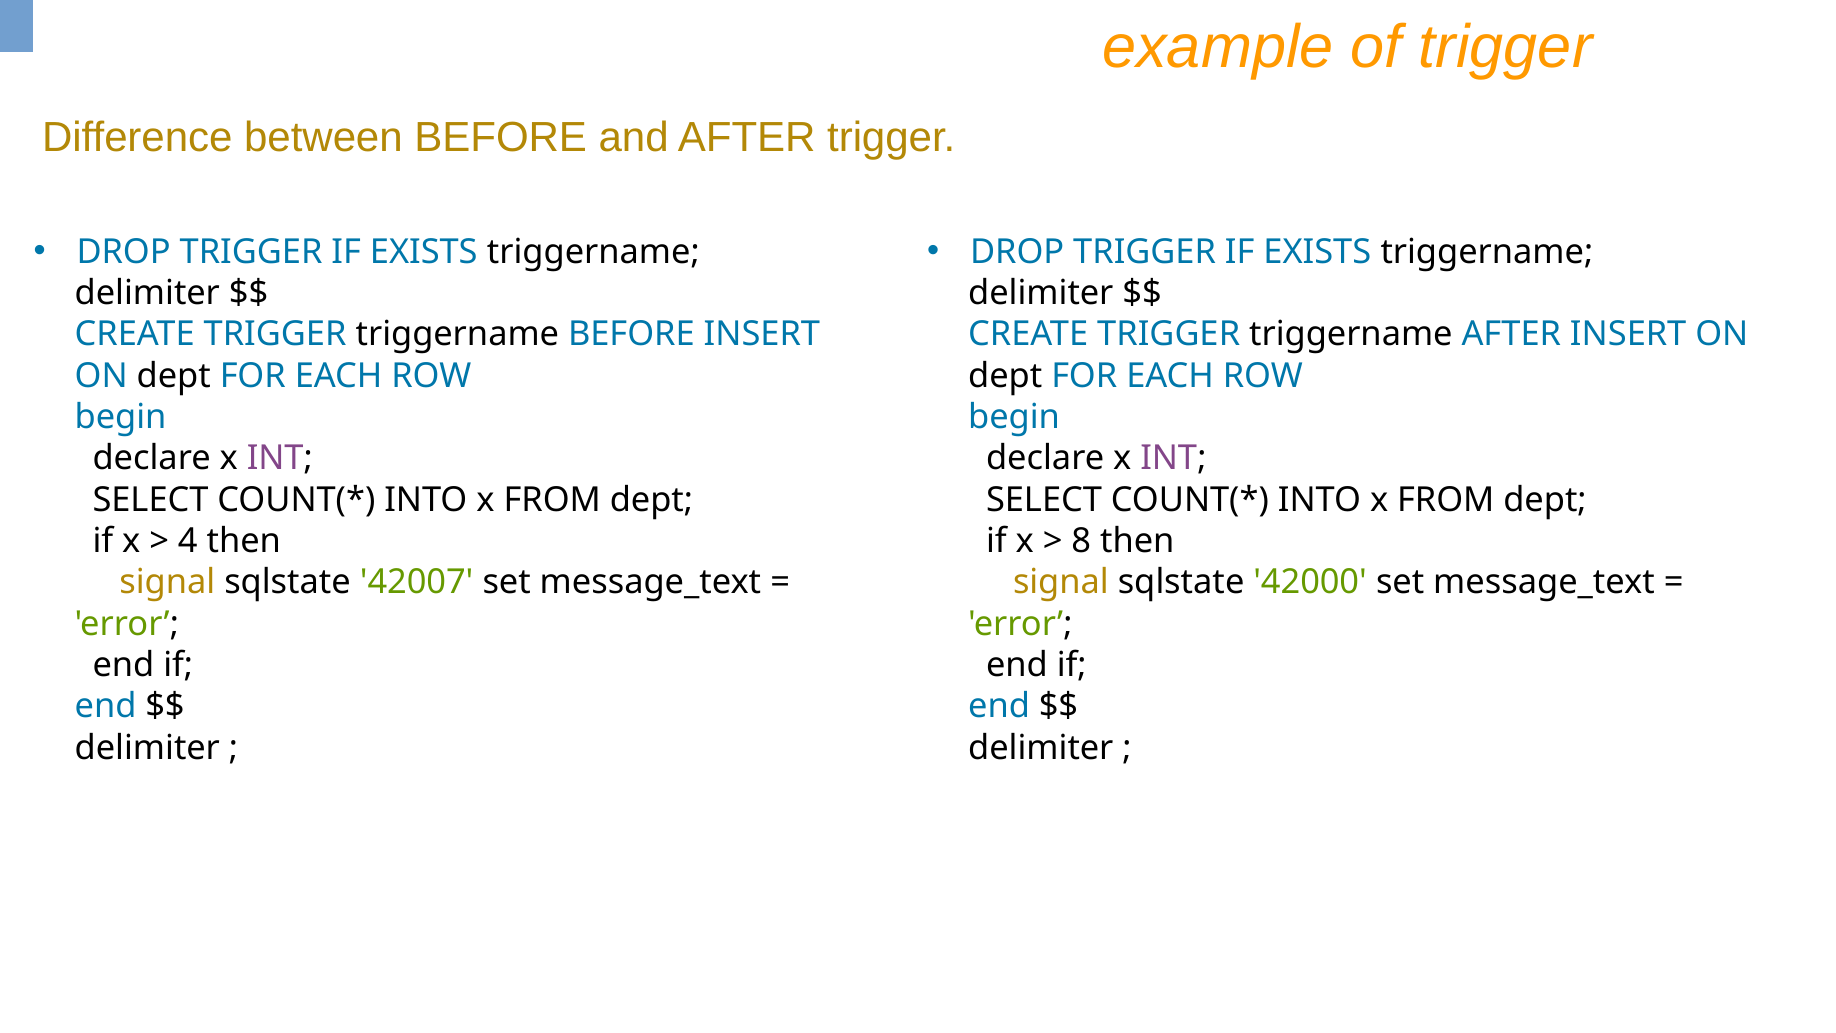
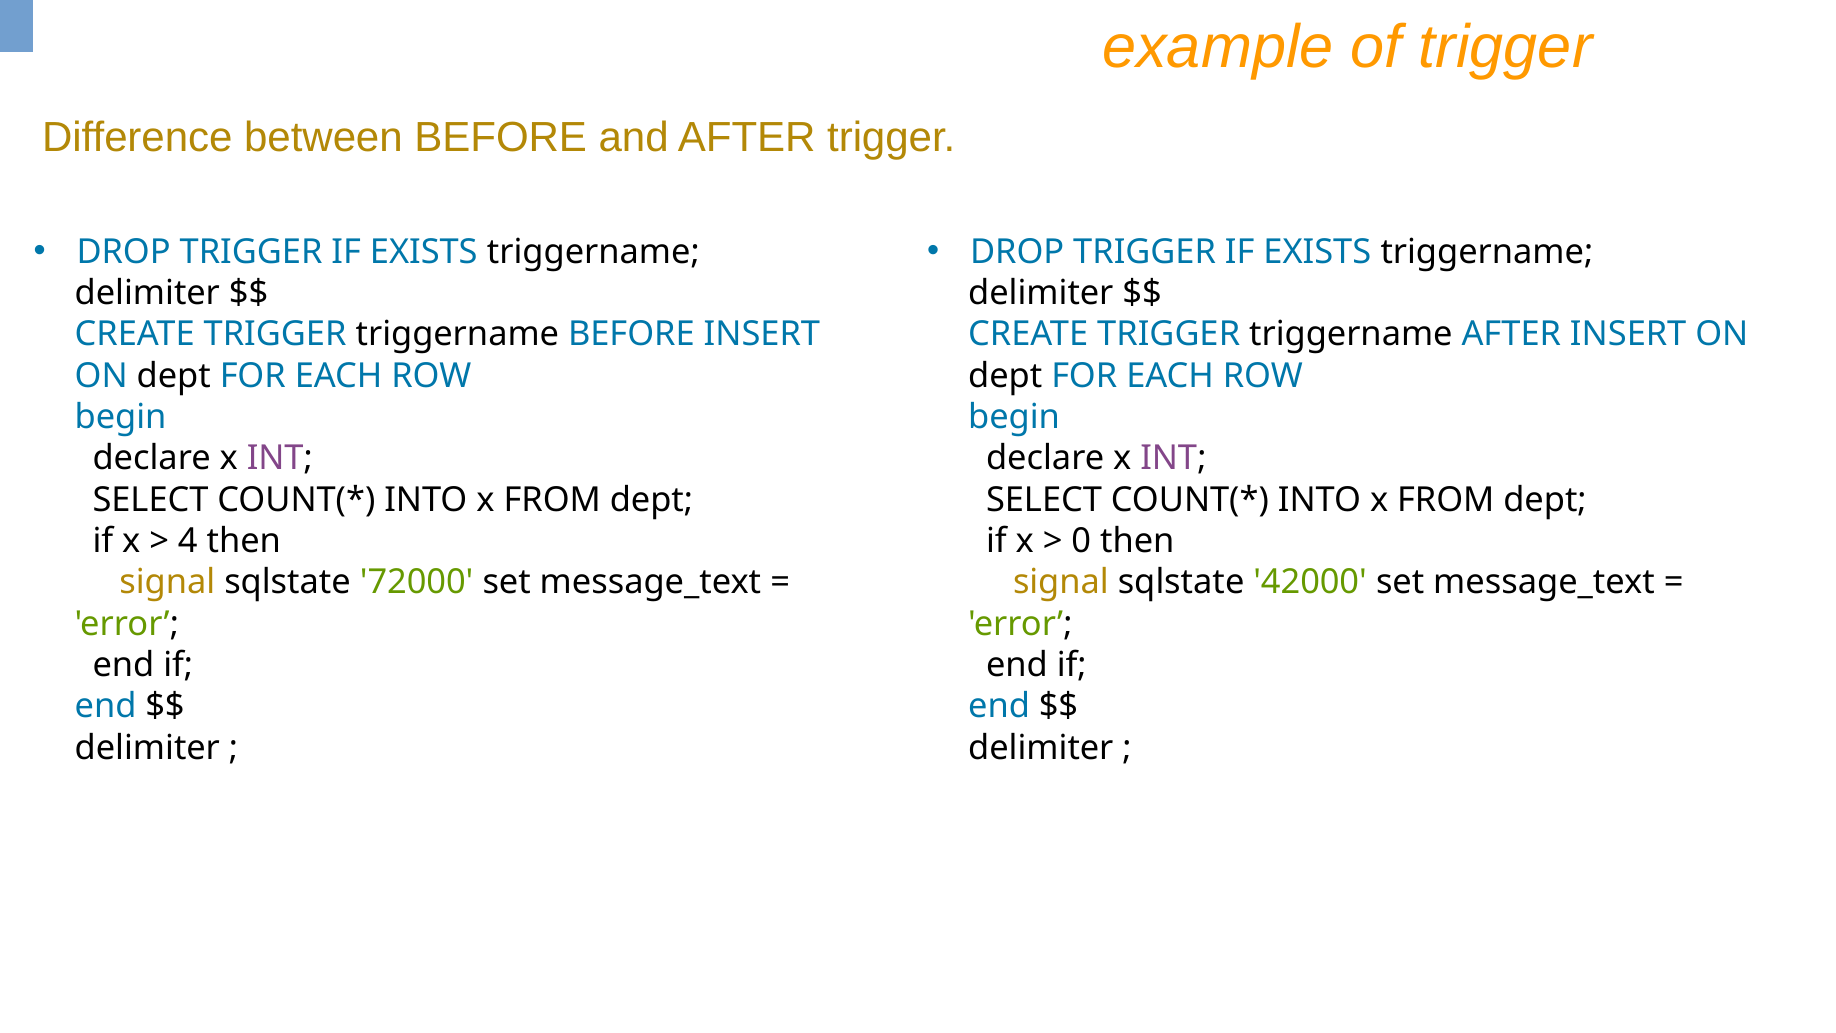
8: 8 -> 0
42007: 42007 -> 72000
